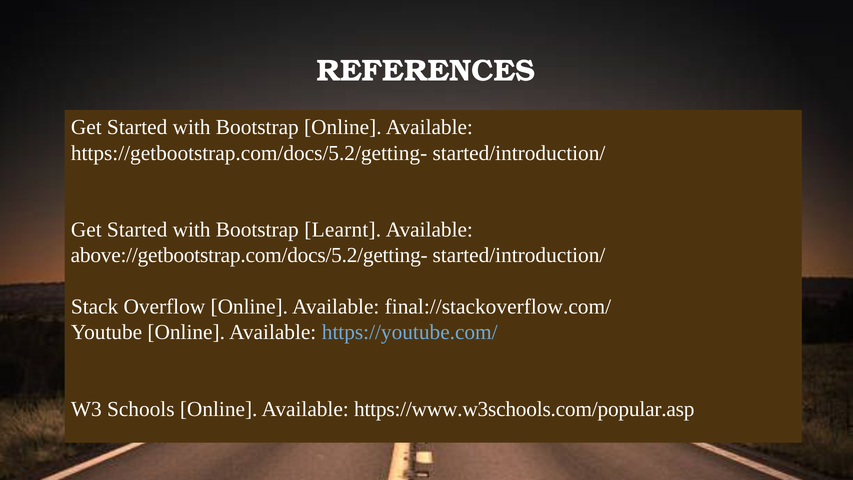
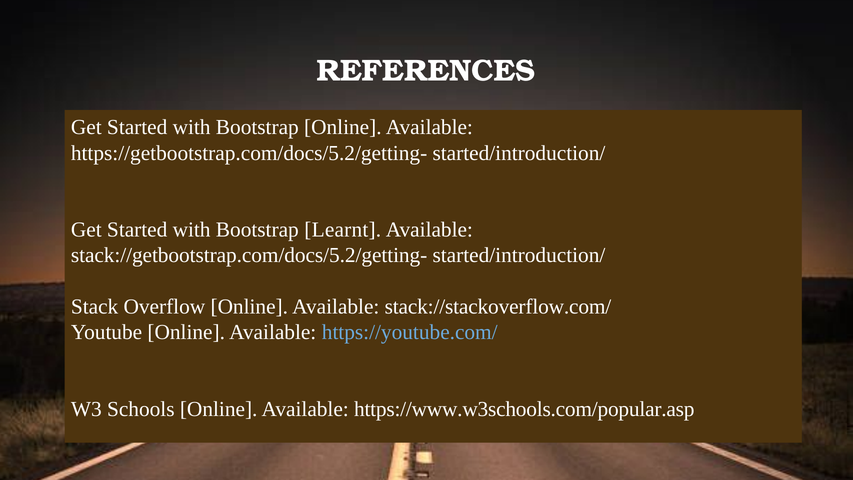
above://getbootstrap.com/docs/5.2/getting-: above://getbootstrap.com/docs/5.2/getting- -> stack://getbootstrap.com/docs/5.2/getting-
final://stackoverflow.com/: final://stackoverflow.com/ -> stack://stackoverflow.com/
